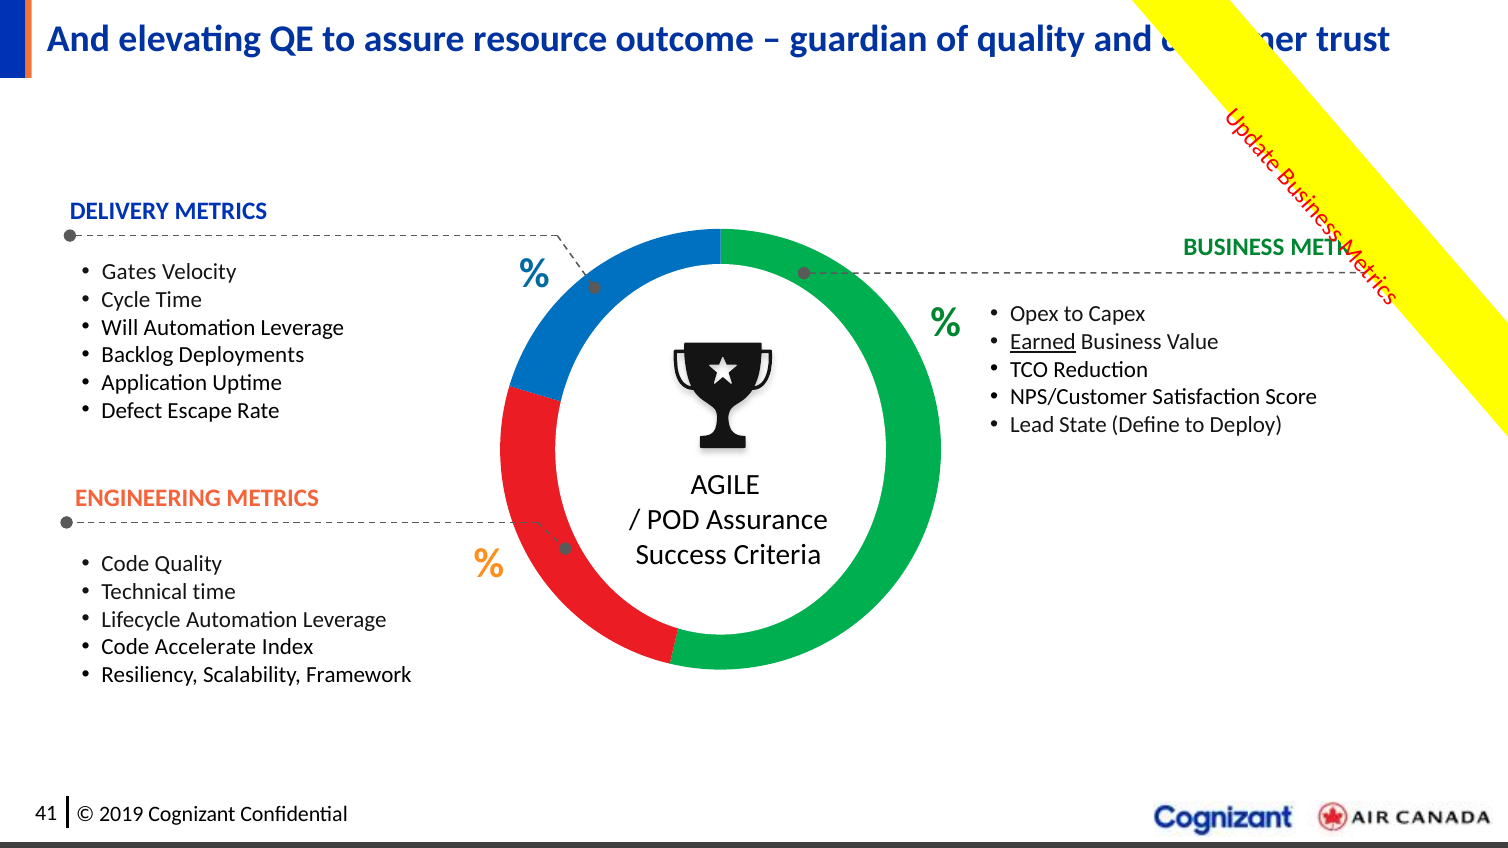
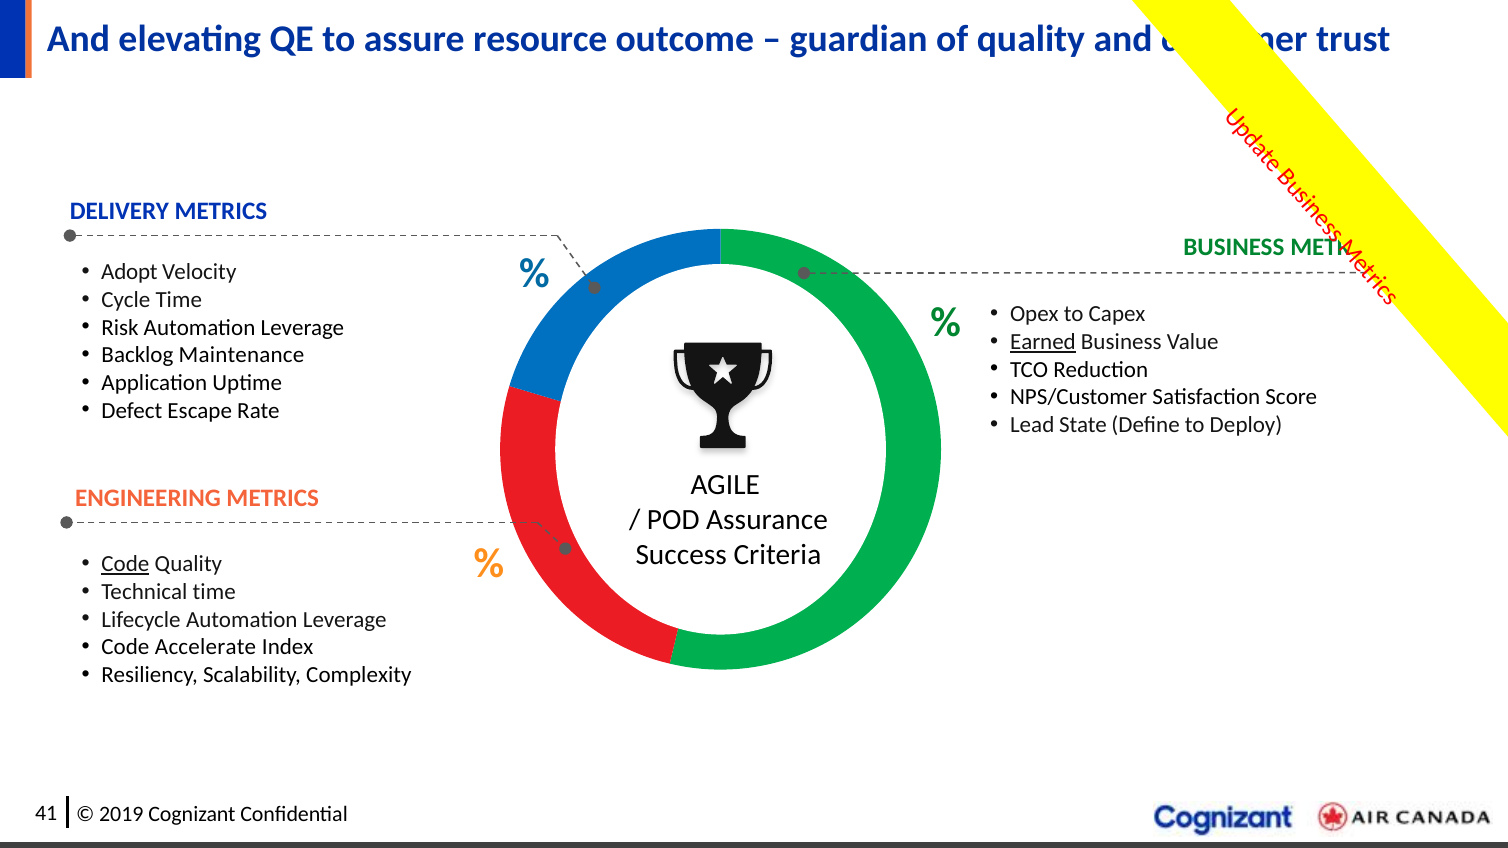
Gates: Gates -> Adopt
Will: Will -> Risk
Deployments: Deployments -> Maintenance
Code at (125, 564) underline: none -> present
Framework: Framework -> Complexity
